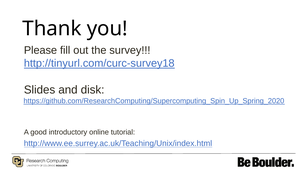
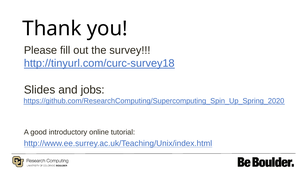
disk: disk -> jobs
